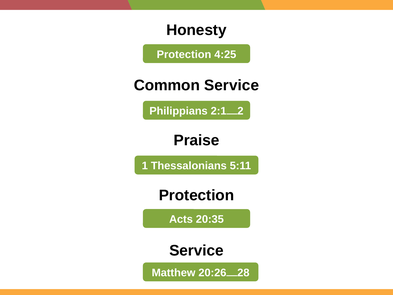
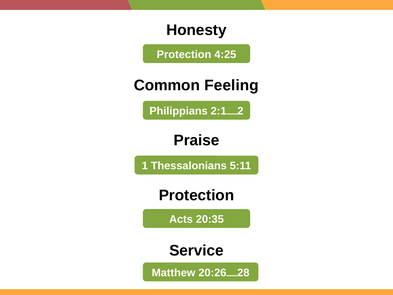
Common Service: Service -> Feeling
